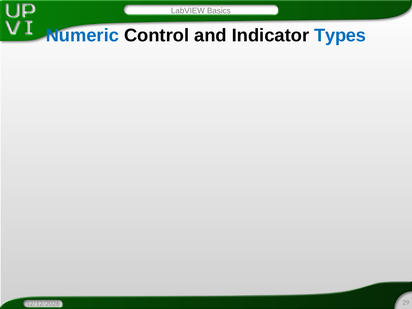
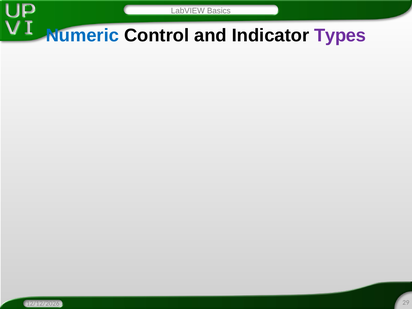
Types colour: blue -> purple
